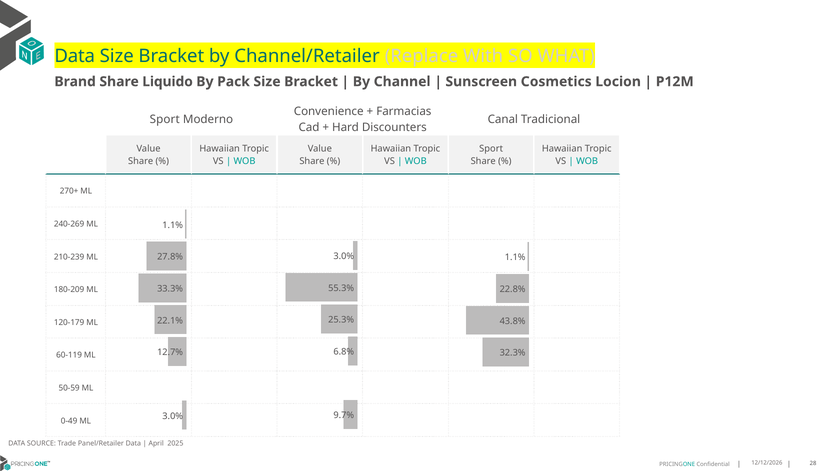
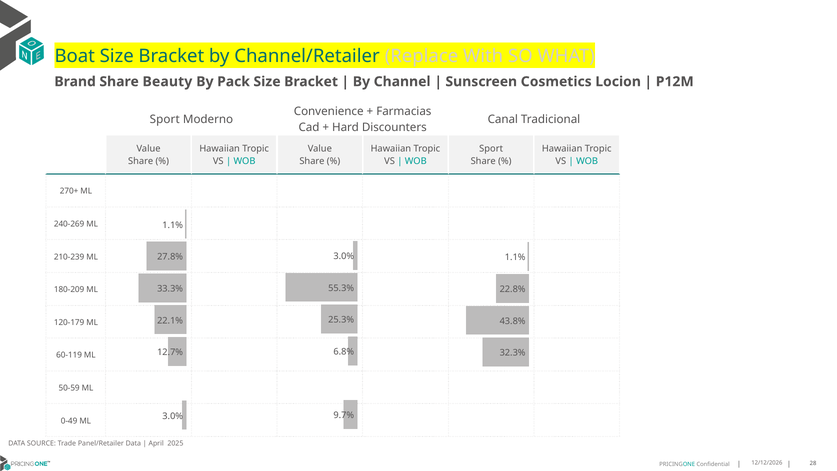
Data at (75, 56): Data -> Boat
Liquido: Liquido -> Beauty
